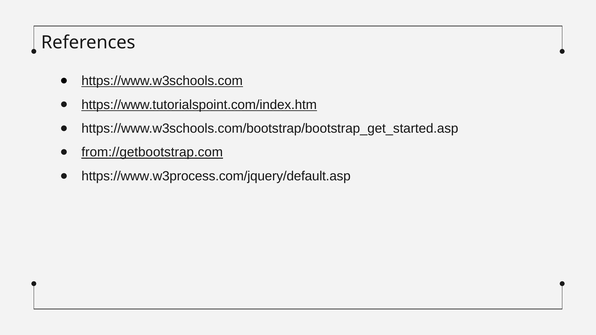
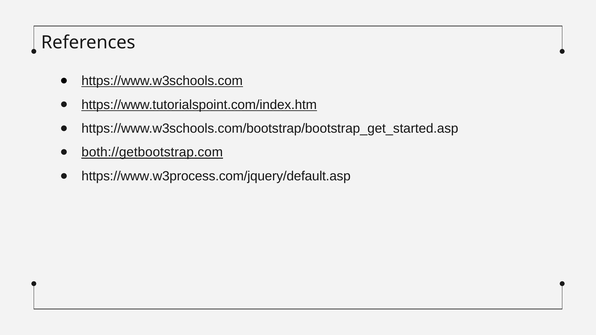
from://getbootstrap.com: from://getbootstrap.com -> both://getbootstrap.com
